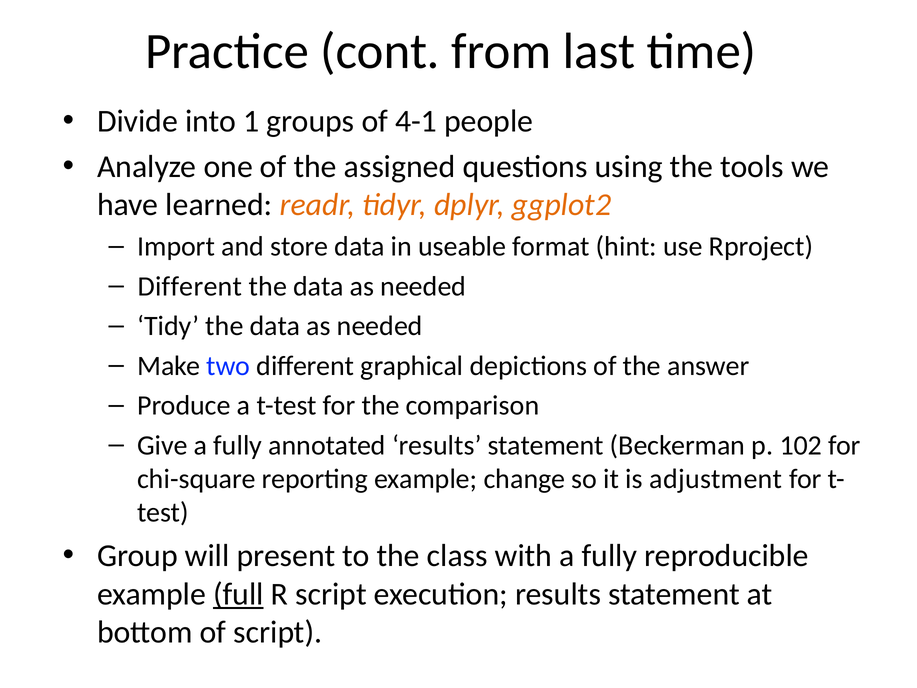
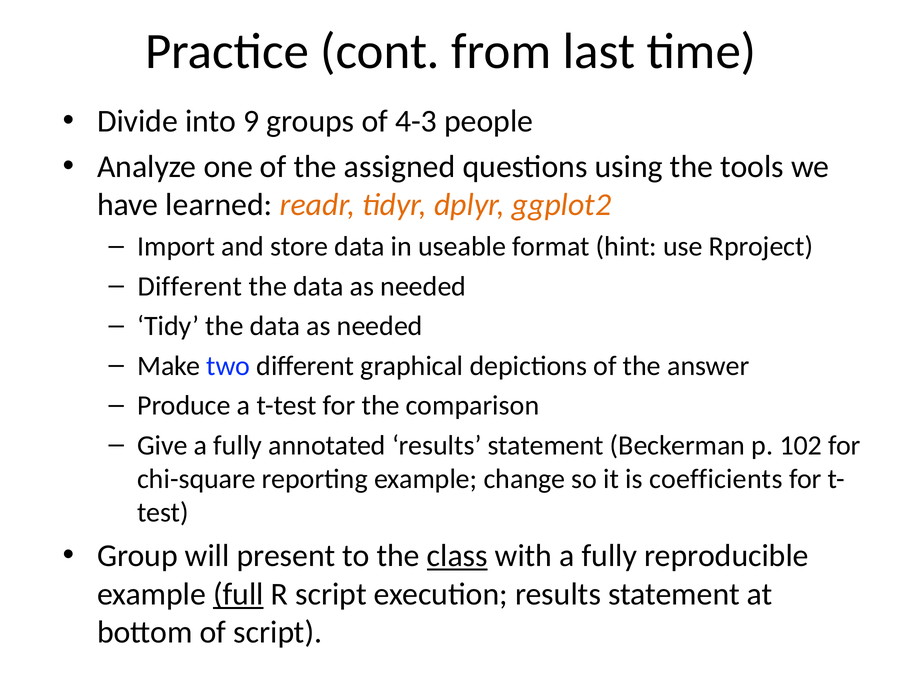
1: 1 -> 9
4-1: 4-1 -> 4-3
adjustment: adjustment -> coefficients
class underline: none -> present
